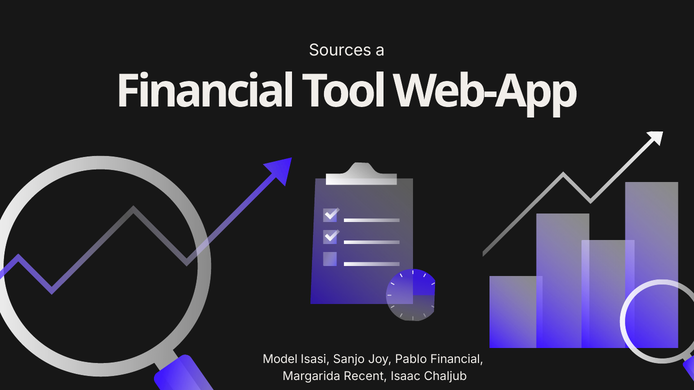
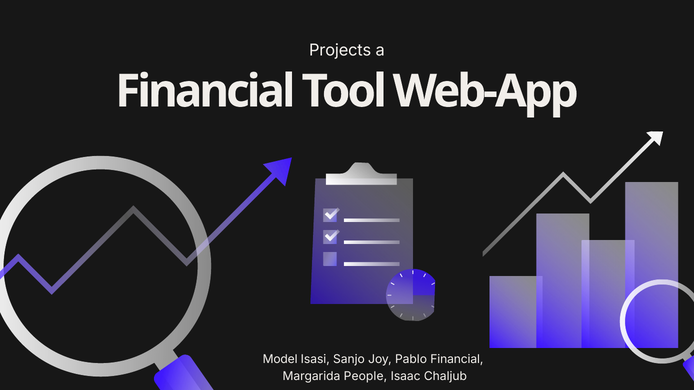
Sources: Sources -> Projects
Recent: Recent -> People
